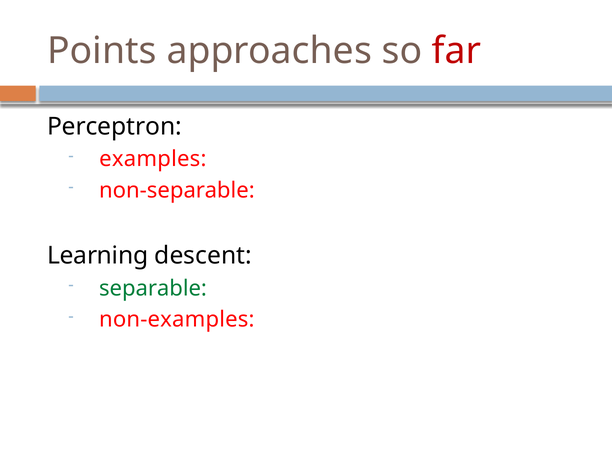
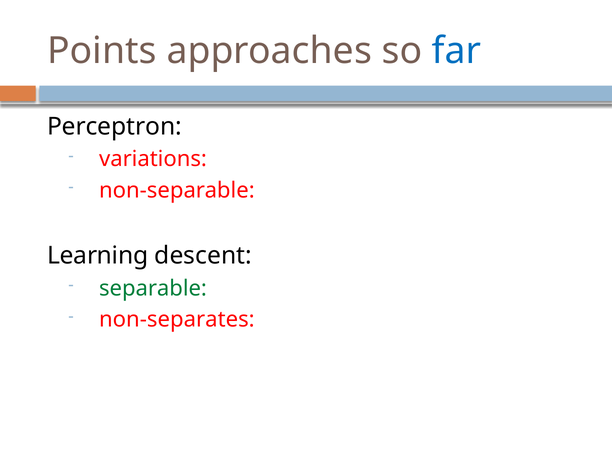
far colour: red -> blue
examples: examples -> variations
non-examples: non-examples -> non-separates
